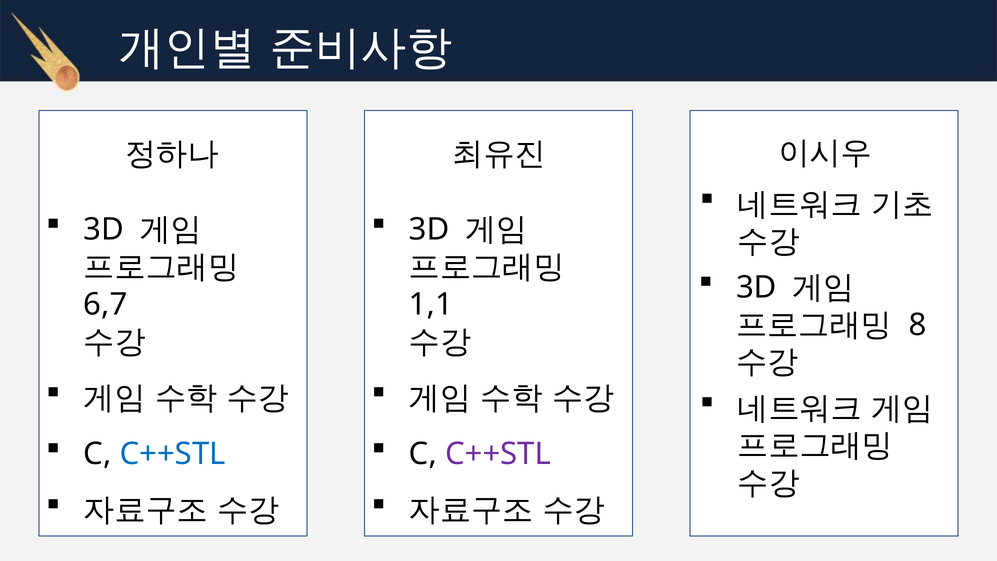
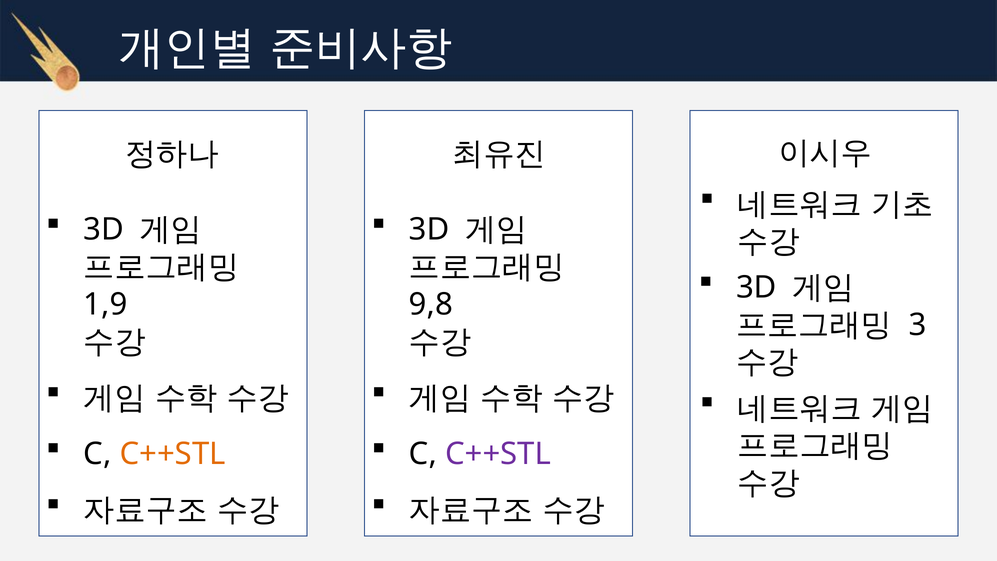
6,7: 6,7 -> 1,9
1,1: 1,1 -> 9,8
8: 8 -> 3
C++STL at (173, 454) colour: blue -> orange
